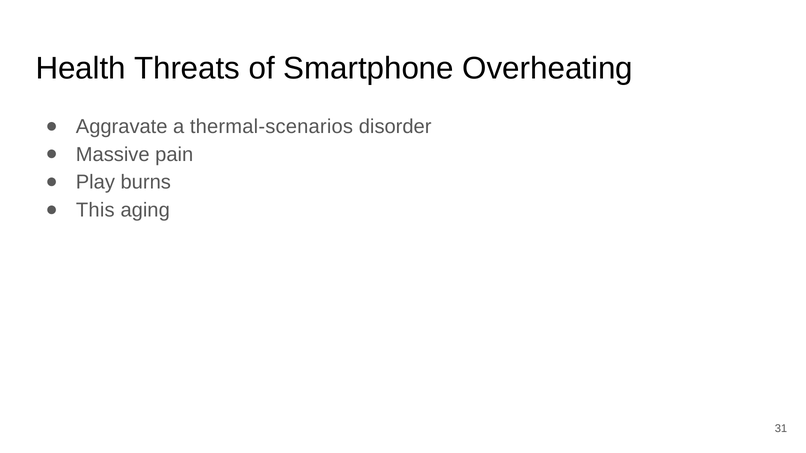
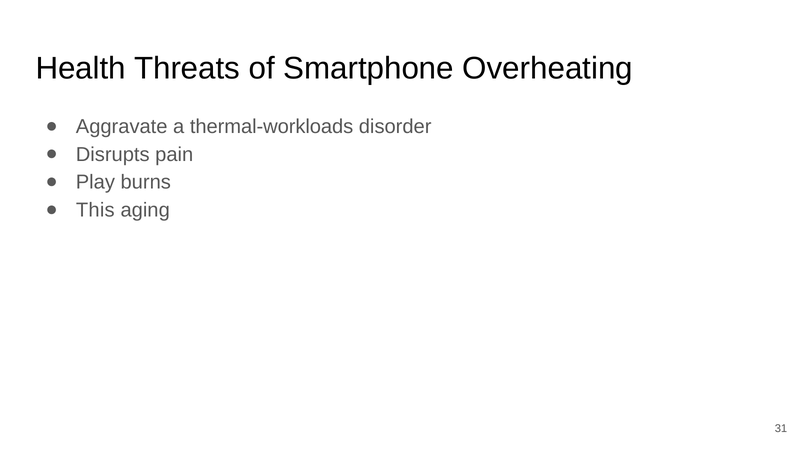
thermal-scenarios: thermal-scenarios -> thermal-workloads
Massive: Massive -> Disrupts
